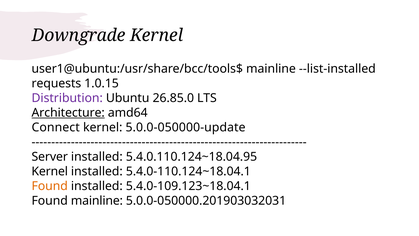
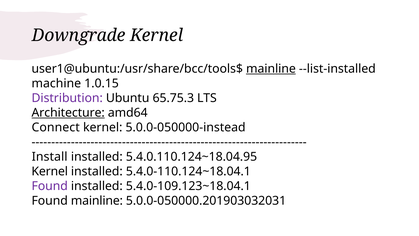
mainline at (271, 69) underline: none -> present
requests: requests -> machine
26.85.0: 26.85.0 -> 65.75.3
5.0.0-050000-update: 5.0.0-050000-update -> 5.0.0-050000-instead
Server: Server -> Install
Found at (50, 186) colour: orange -> purple
